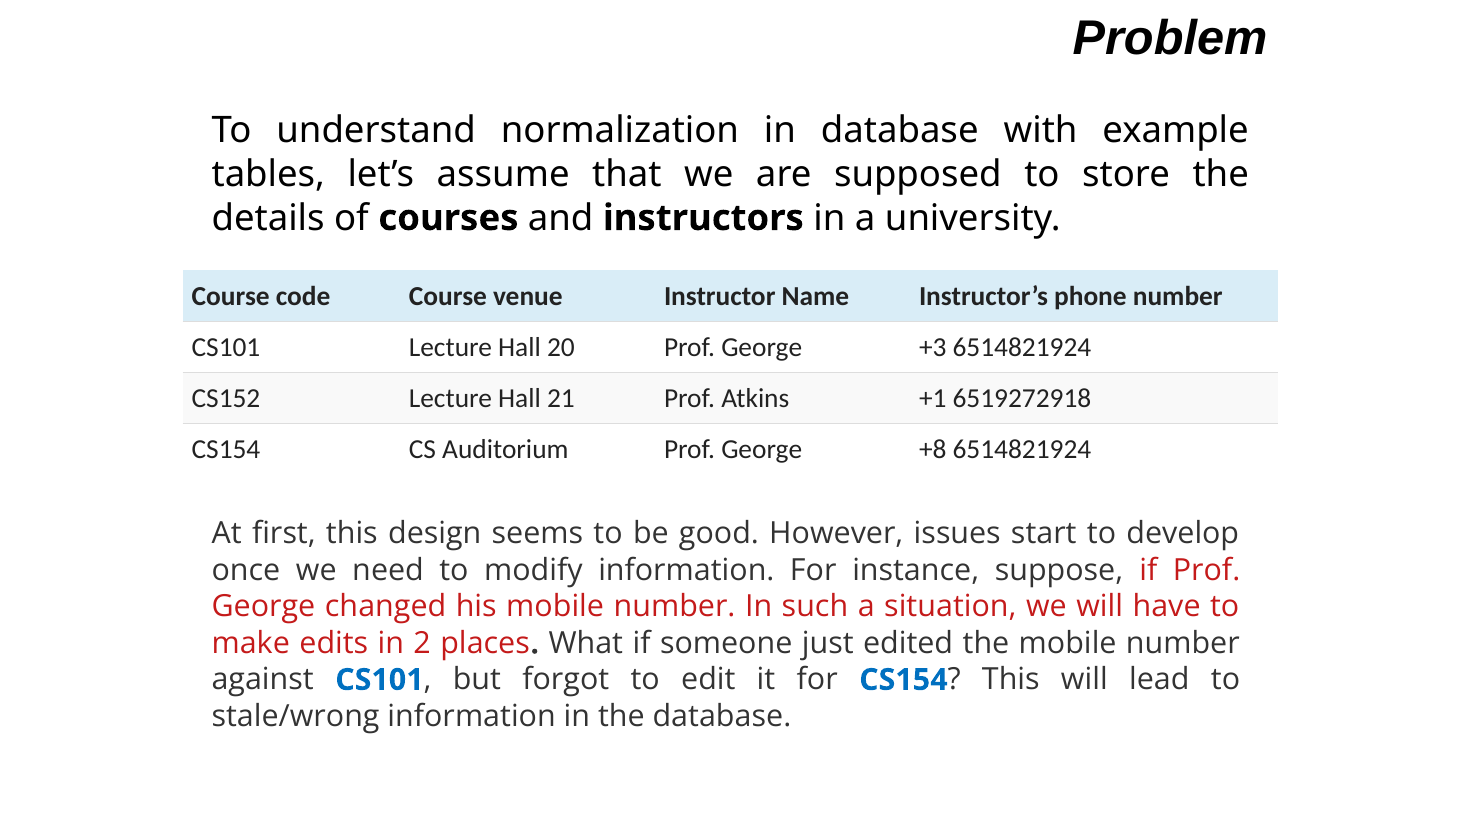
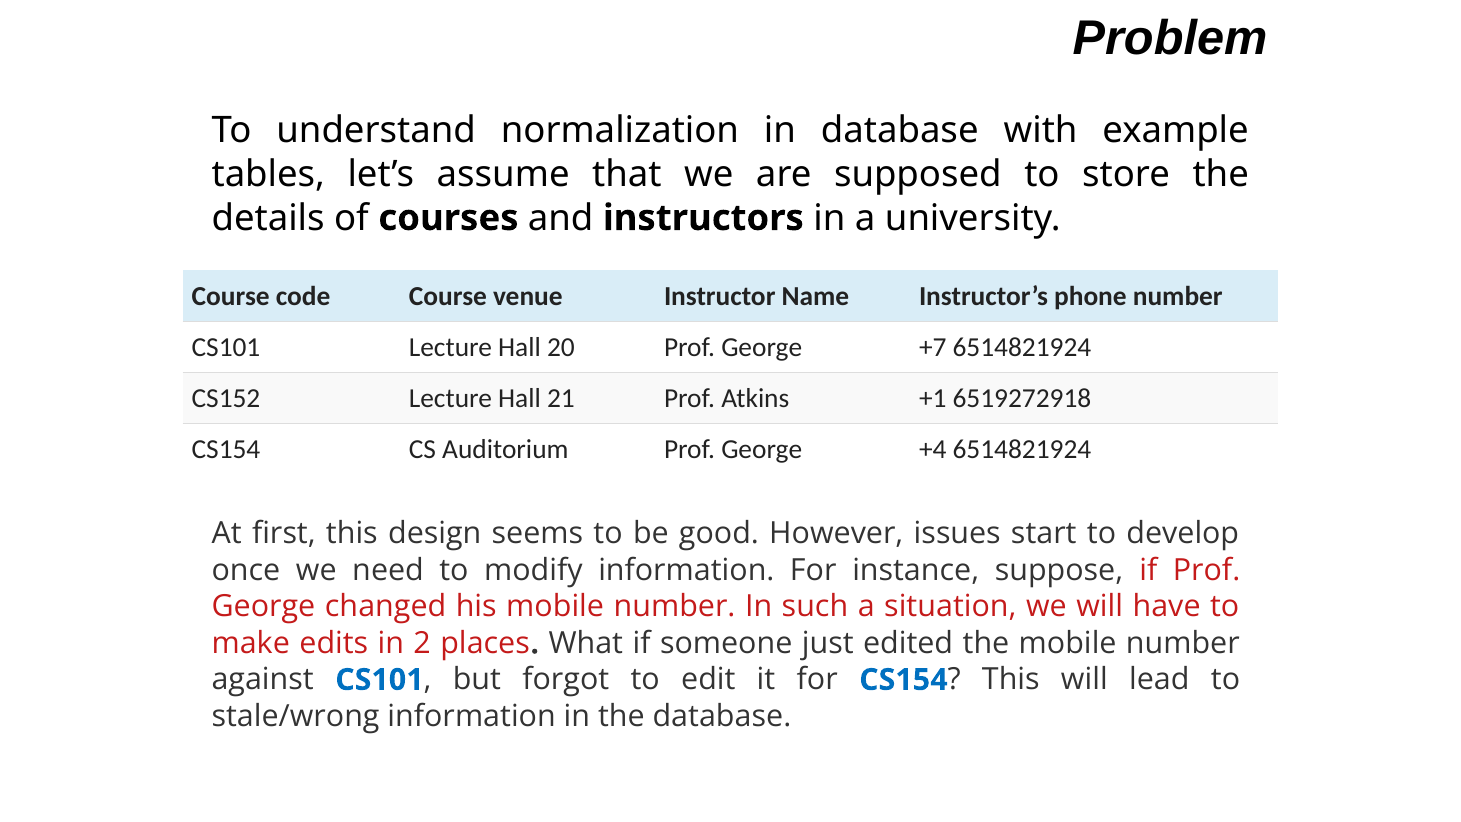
+3: +3 -> +7
+8: +8 -> +4
